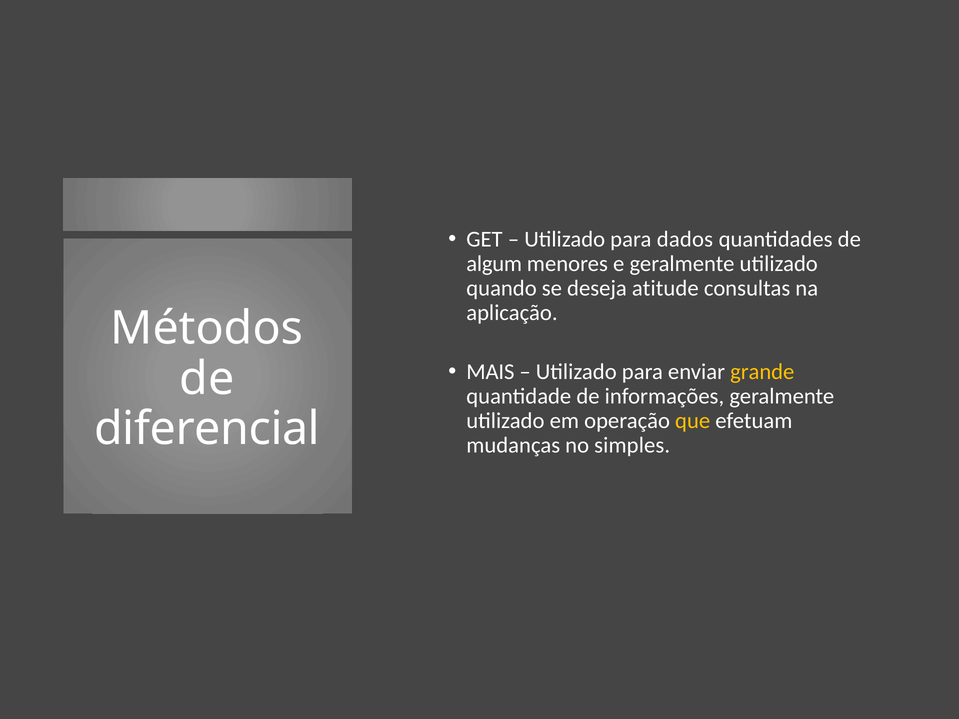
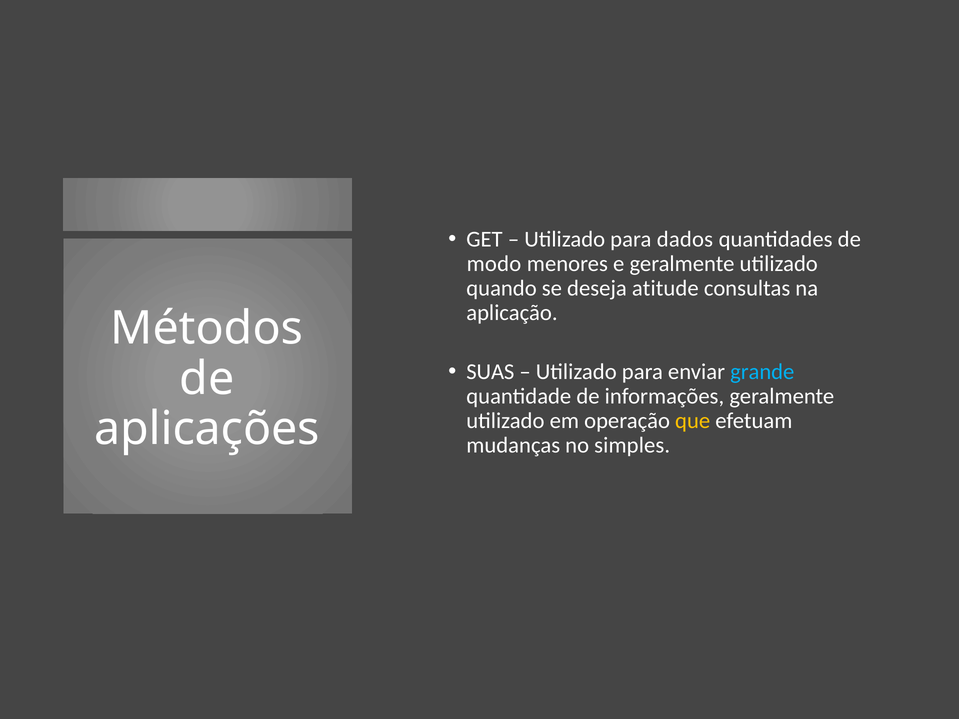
algum: algum -> modo
MAIS: MAIS -> SUAS
grande colour: yellow -> light blue
diferencial: diferencial -> aplicações
